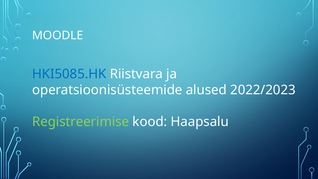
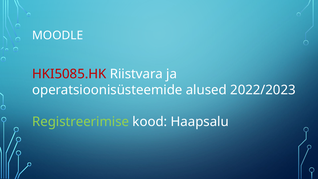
HKI5085.HK colour: blue -> red
